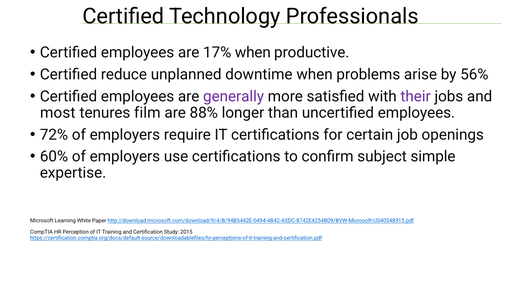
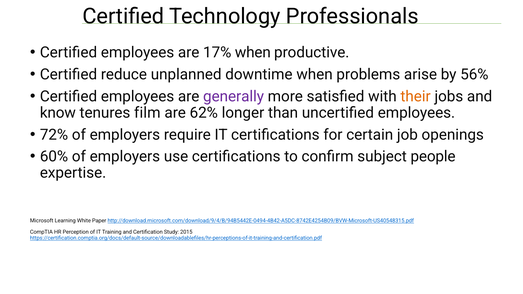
their colour: purple -> orange
most: most -> know
88%: 88% -> 62%
simple: simple -> people
